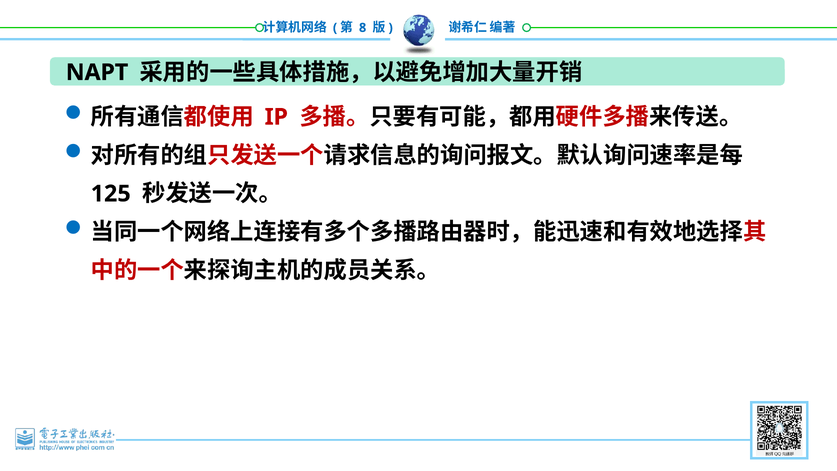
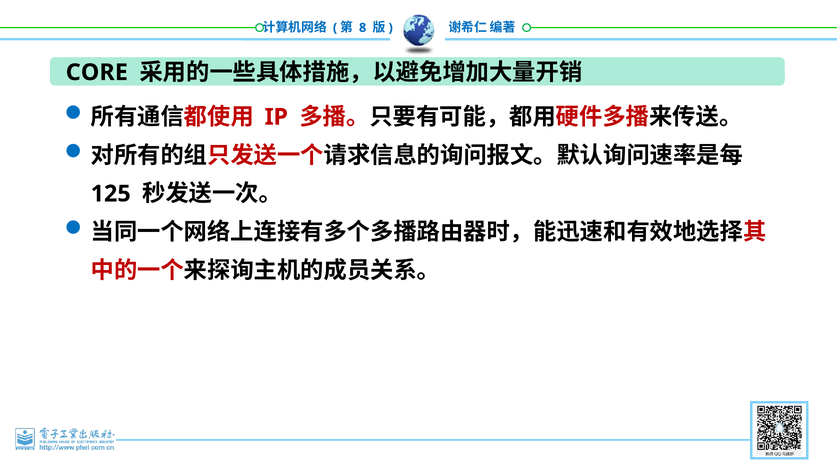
NAPT: NAPT -> CORE
